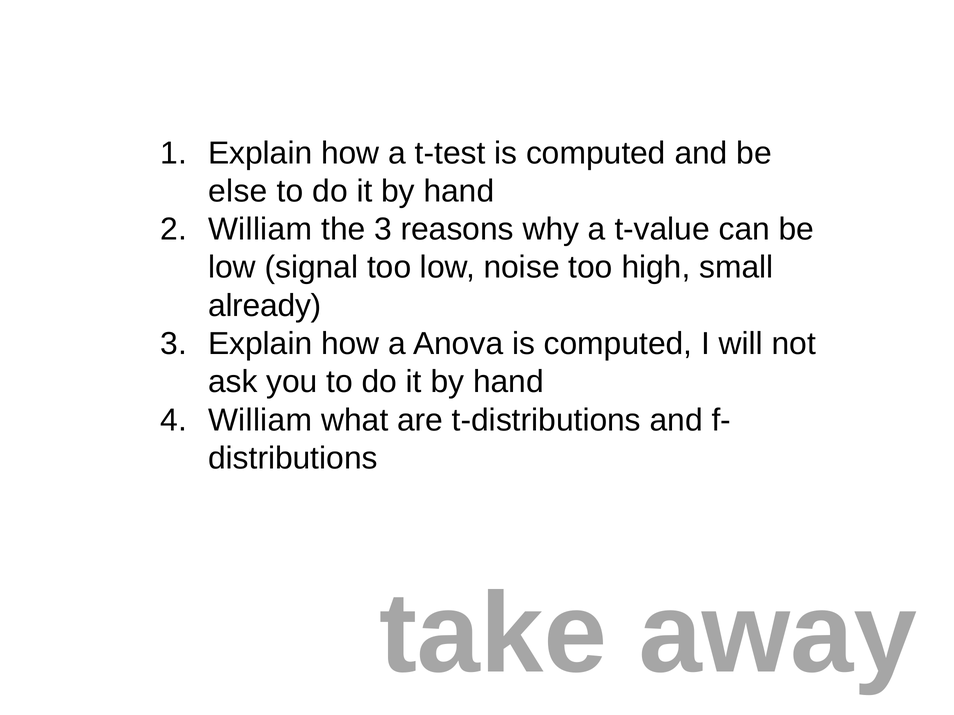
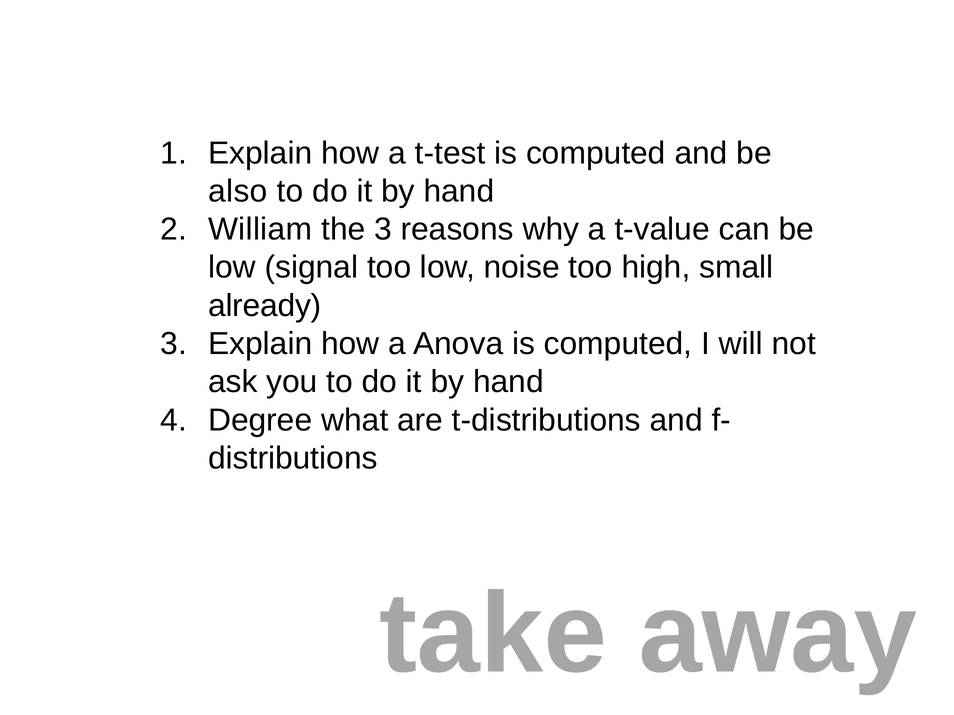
else: else -> also
William at (260, 420): William -> Degree
